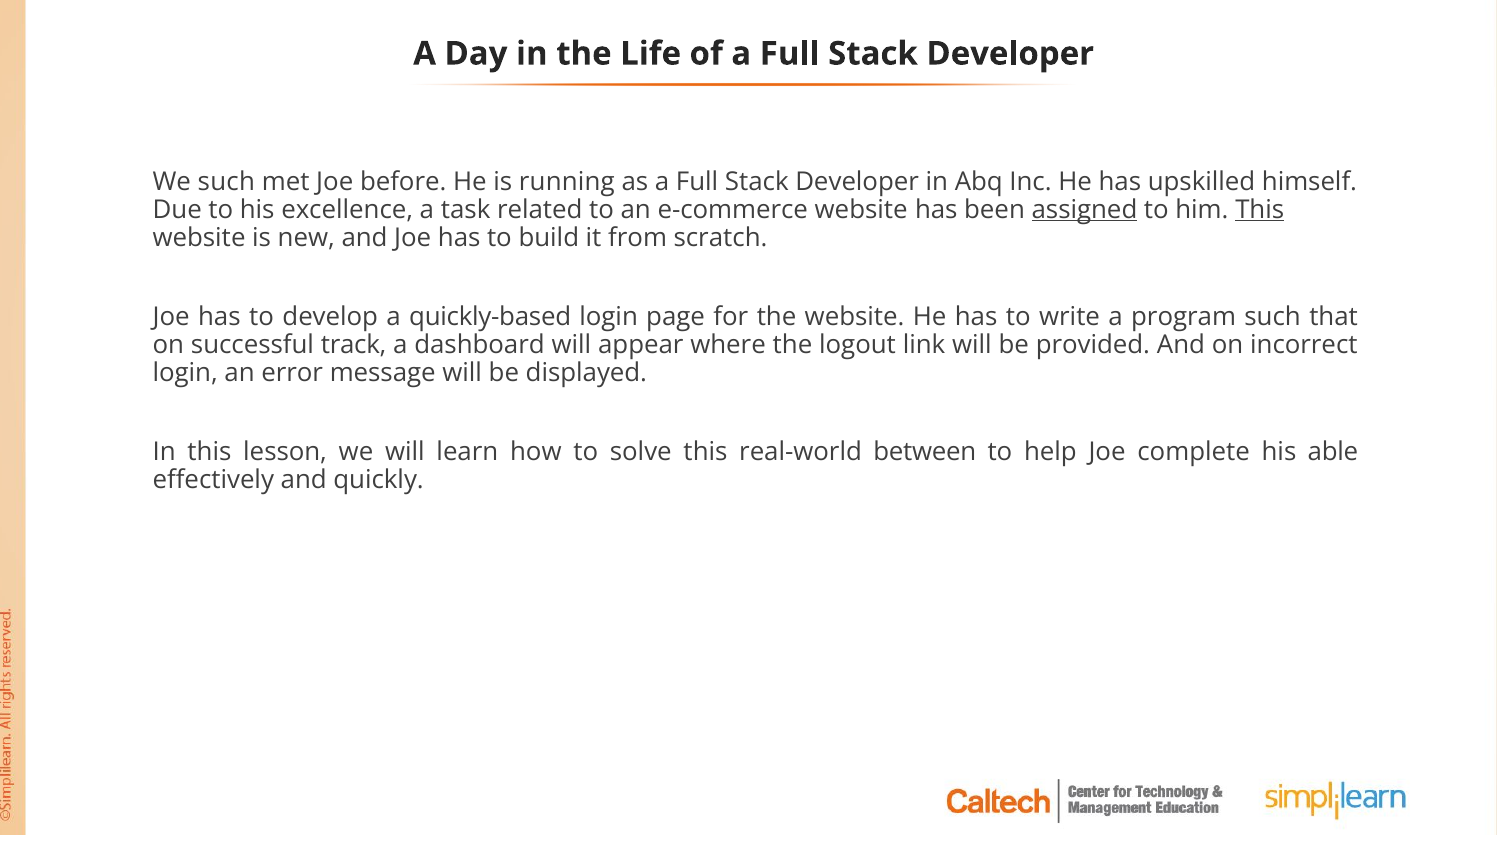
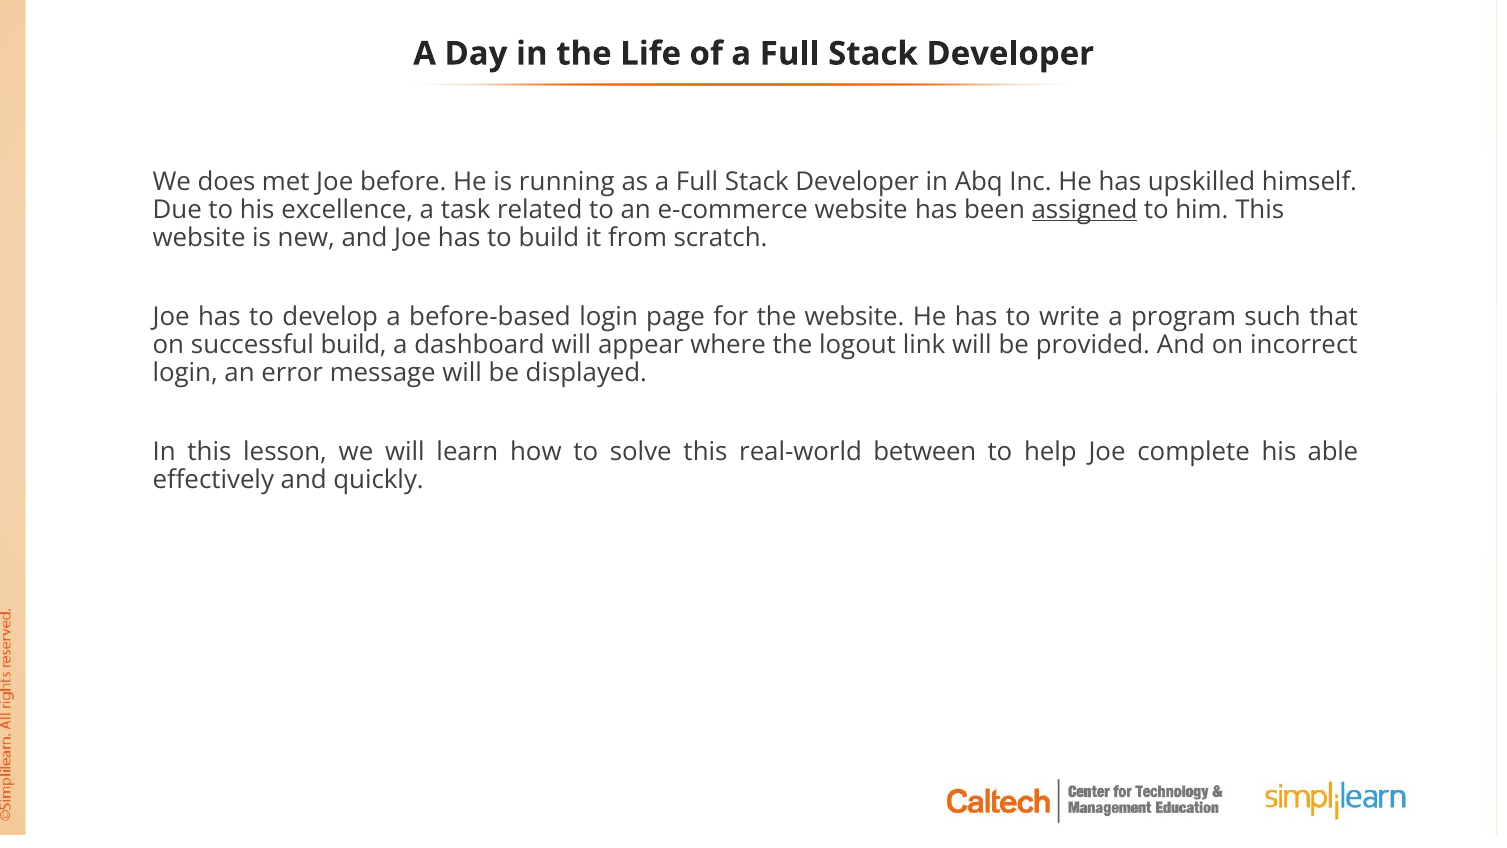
We such: such -> does
This at (1260, 209) underline: present -> none
quickly-based: quickly-based -> before-based
successful track: track -> build
